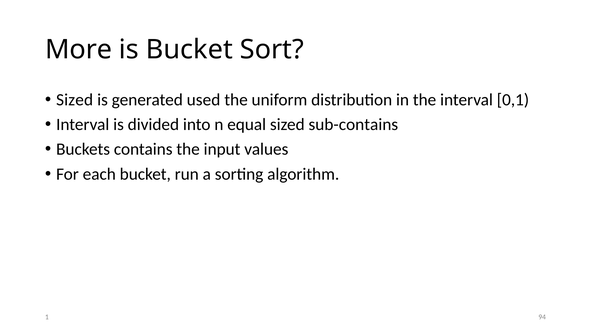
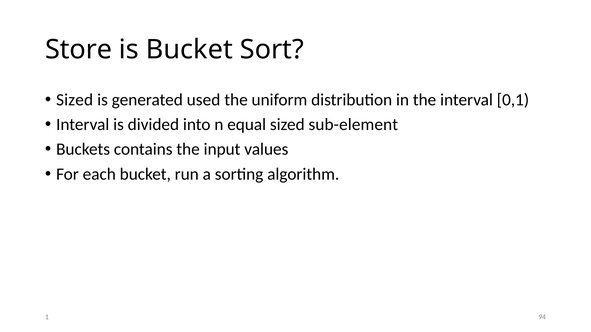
More: More -> Store
sub-contains: sub-contains -> sub-element
